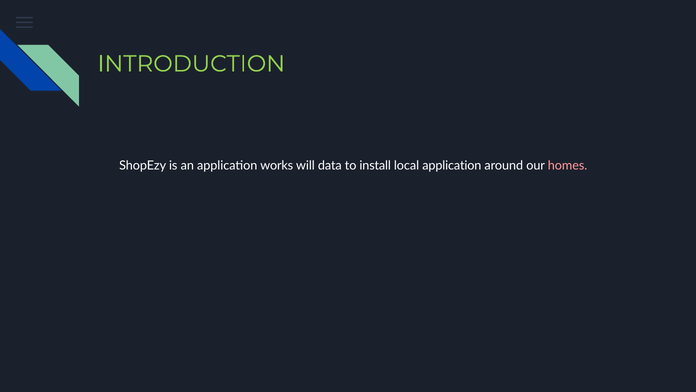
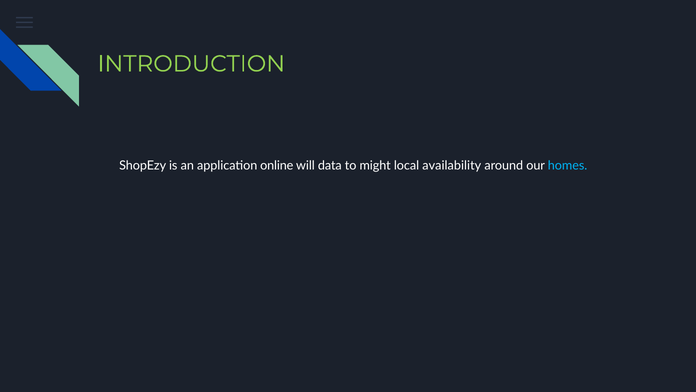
works: works -> online
install: install -> might
local application: application -> availability
homes colour: pink -> light blue
